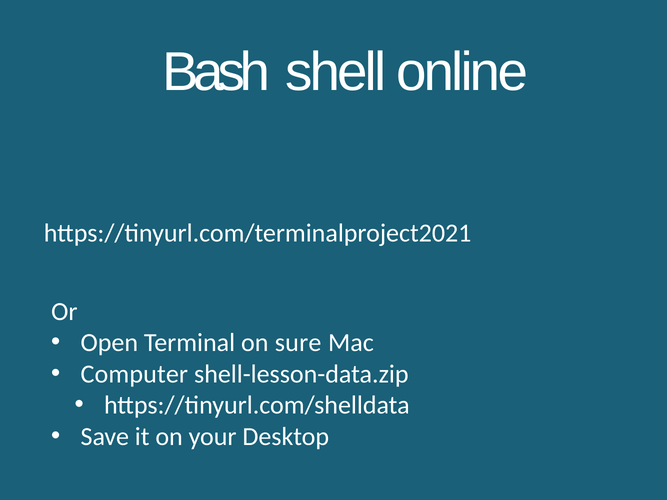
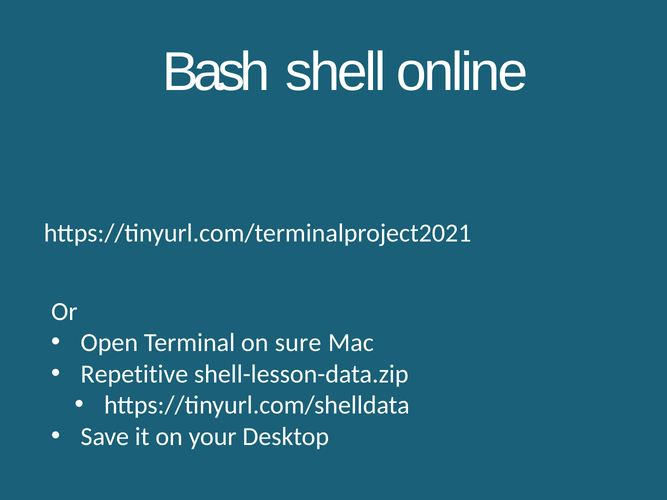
Computer: Computer -> Repetitive
